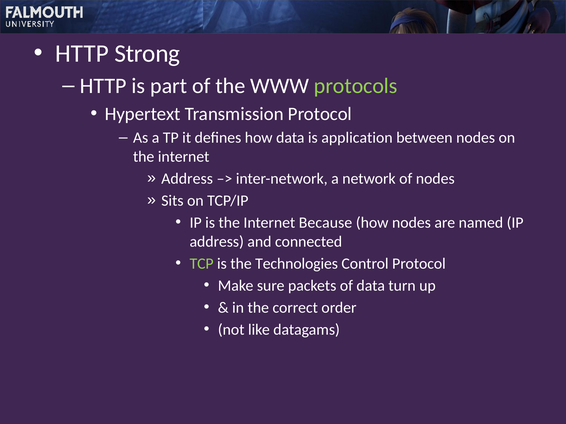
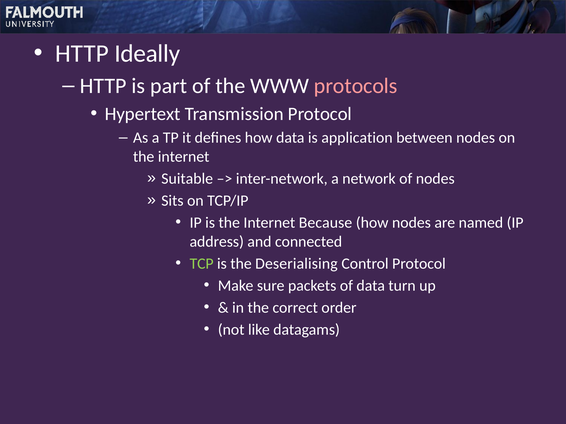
Strong: Strong -> Ideally
protocols colour: light green -> pink
Address at (187, 179): Address -> Suitable
Technologies: Technologies -> Deserialising
